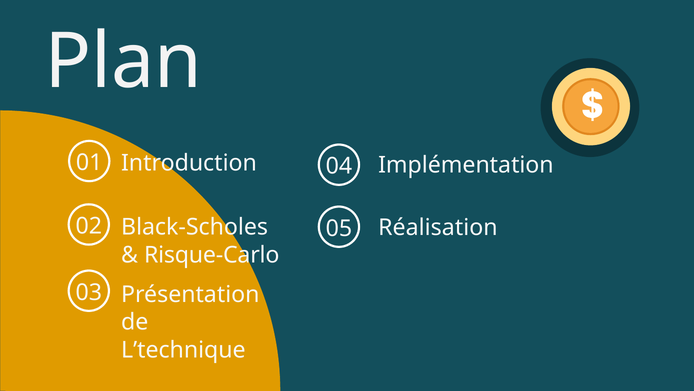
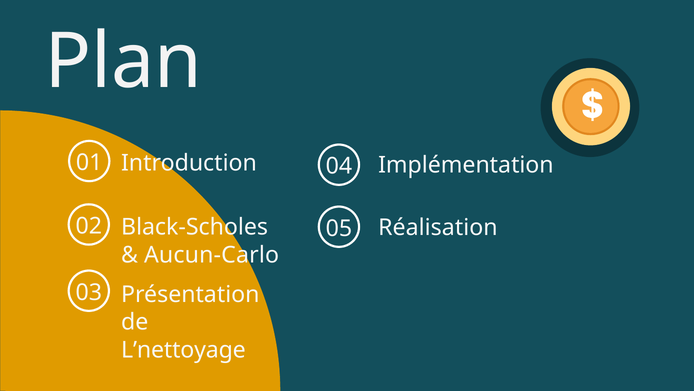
Risque-Carlo: Risque-Carlo -> Aucun-Carlo
L’technique: L’technique -> L’nettoyage
